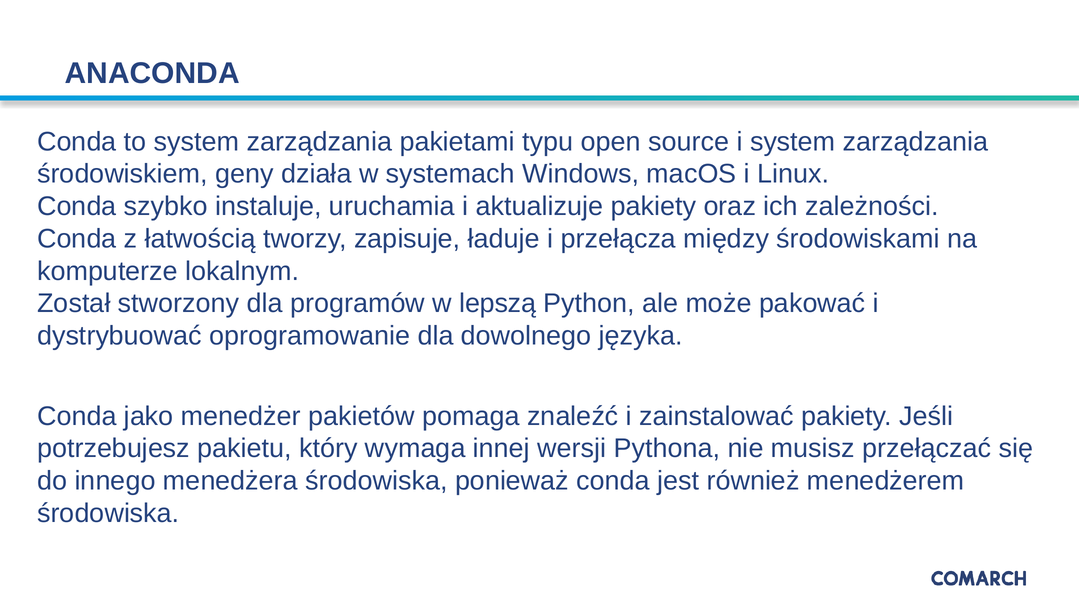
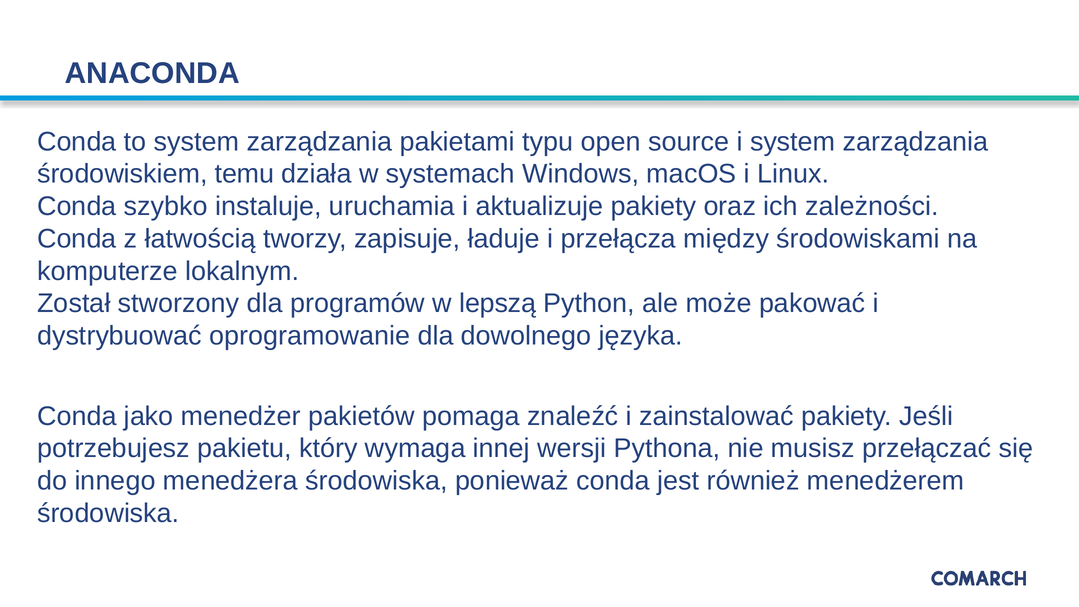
geny: geny -> temu
